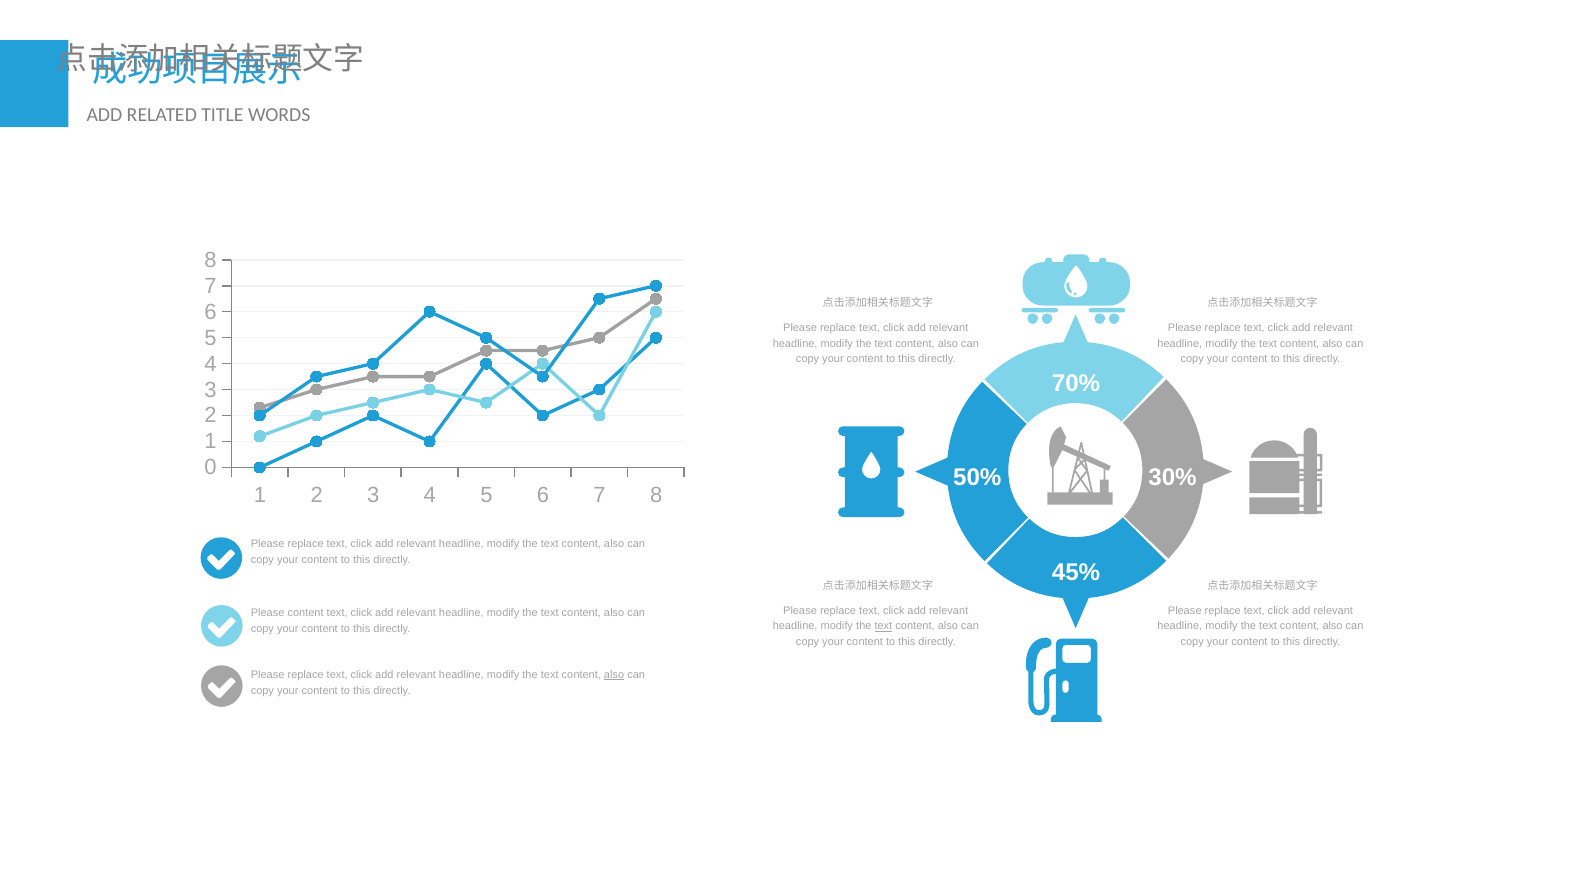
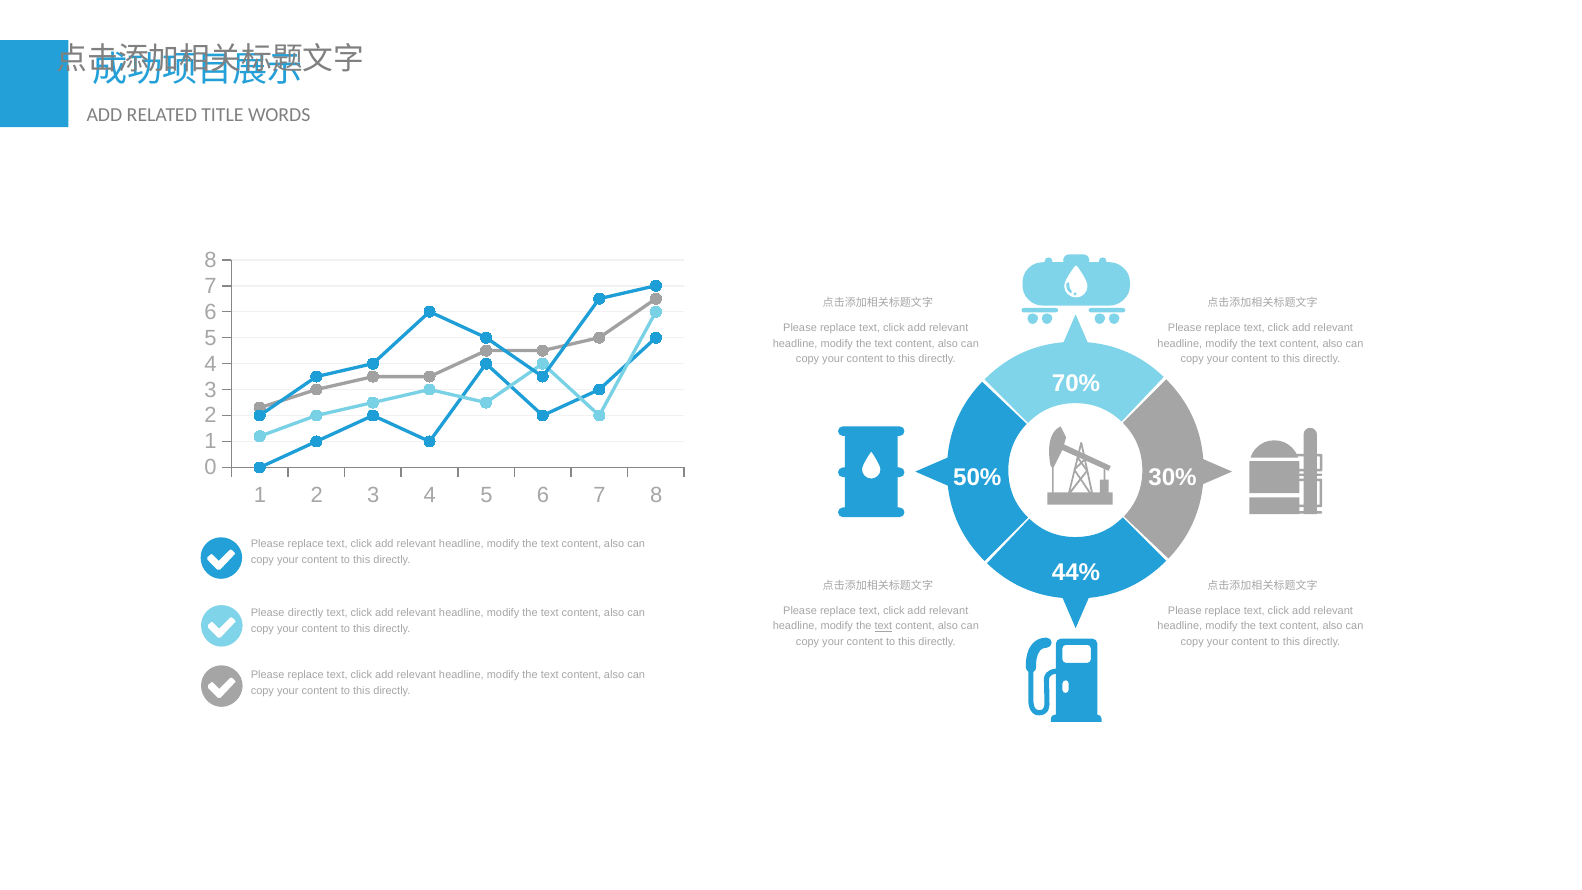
45%: 45% -> 44%
Please content: content -> directly
also at (614, 675) underline: present -> none
